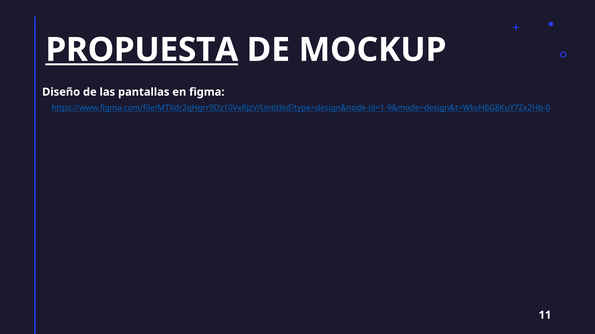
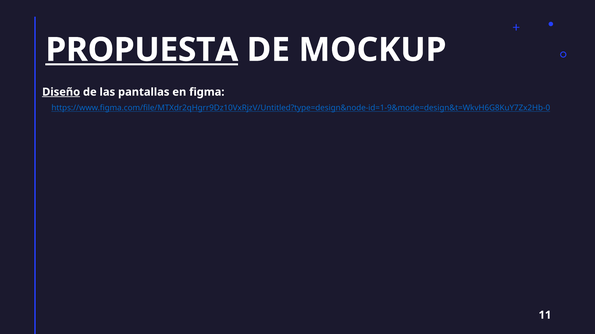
Diseño underline: none -> present
